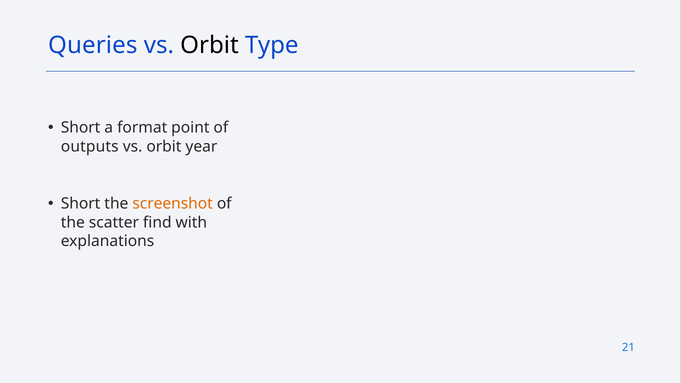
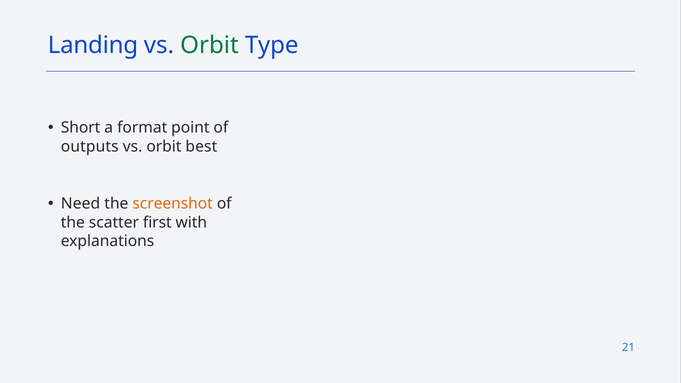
Queries: Queries -> Landing
Orbit at (209, 45) colour: black -> green
year: year -> best
Short at (81, 204): Short -> Need
find: find -> first
